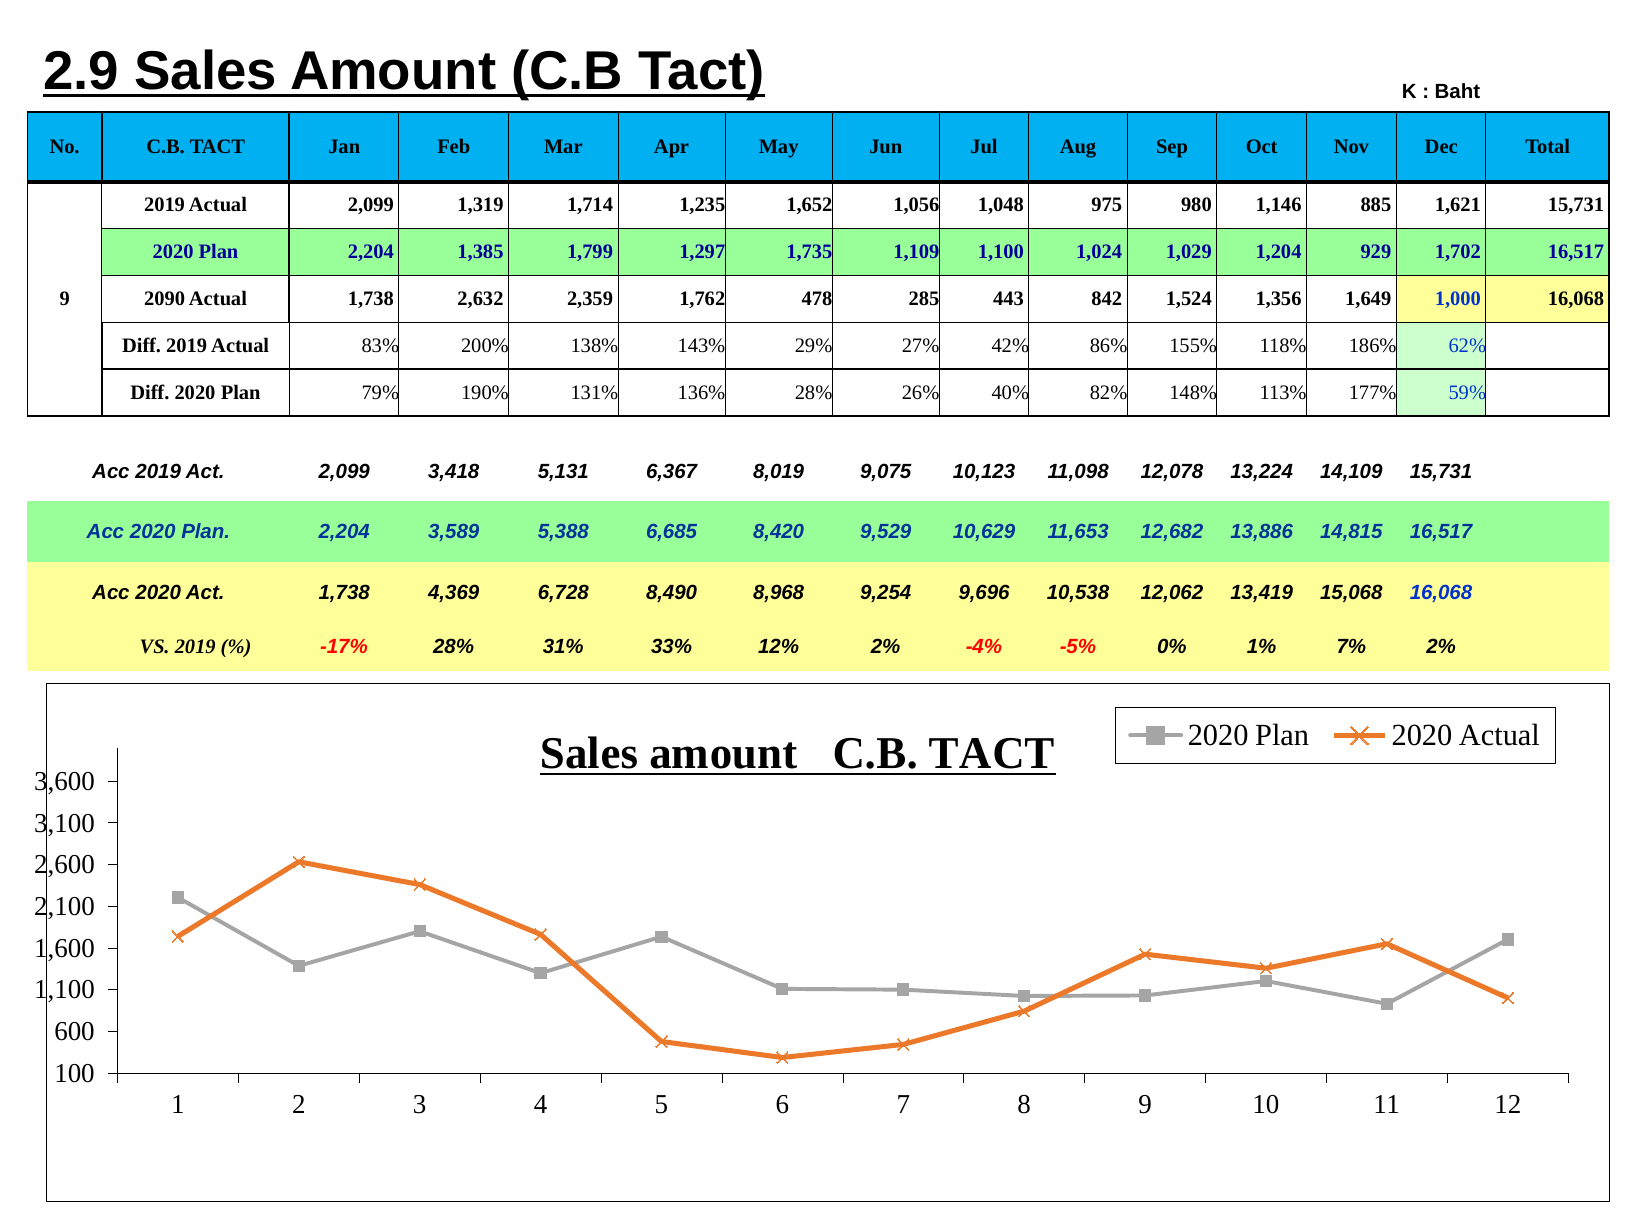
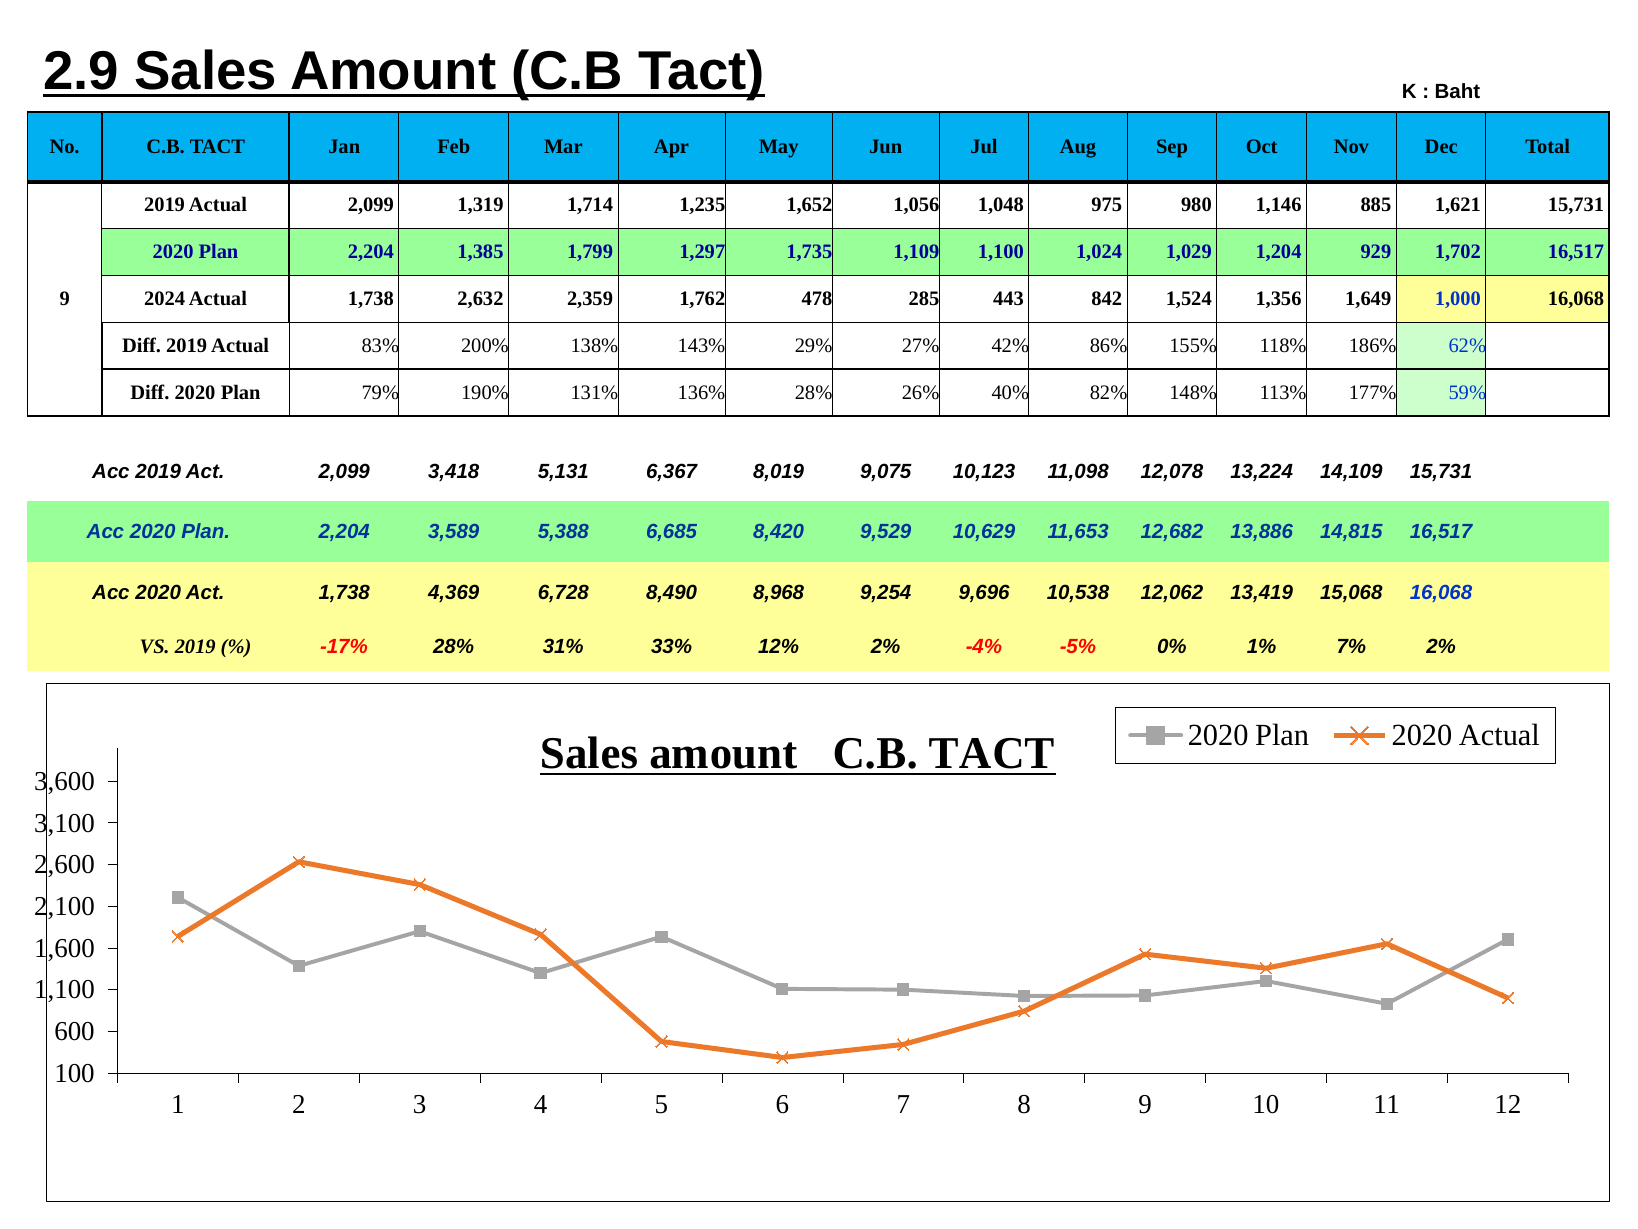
2090: 2090 -> 2024
